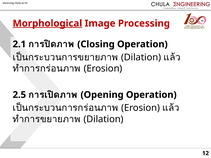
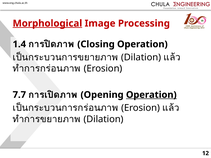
2.1: 2.1 -> 1.4
2.5: 2.5 -> 7.7
Operation at (151, 95) underline: none -> present
